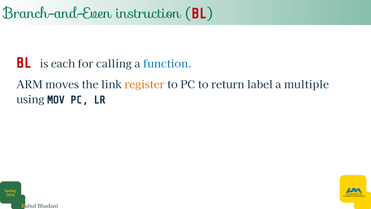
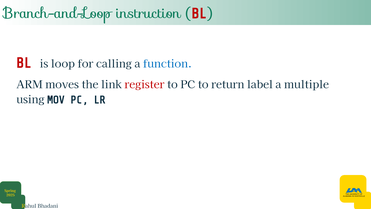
Branch-and-Even: Branch-and-Even -> Branch-and-Loop
each: each -> loop
register colour: orange -> red
